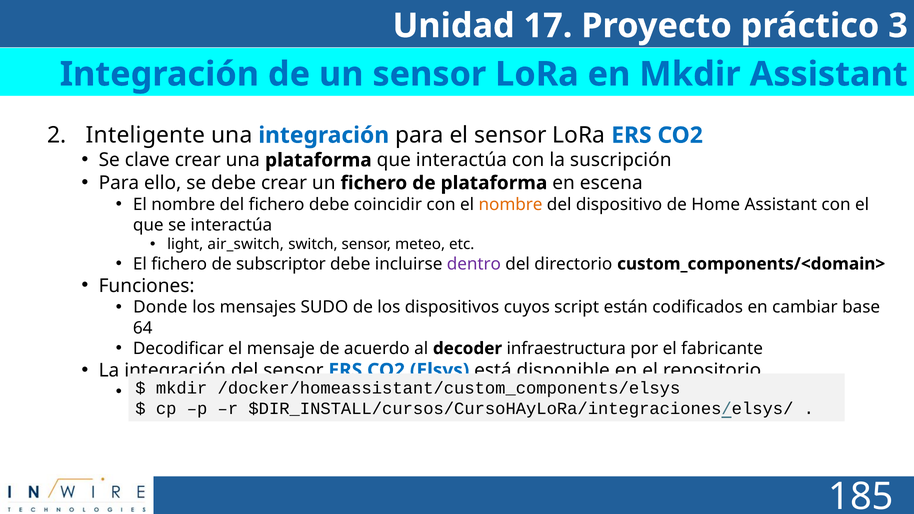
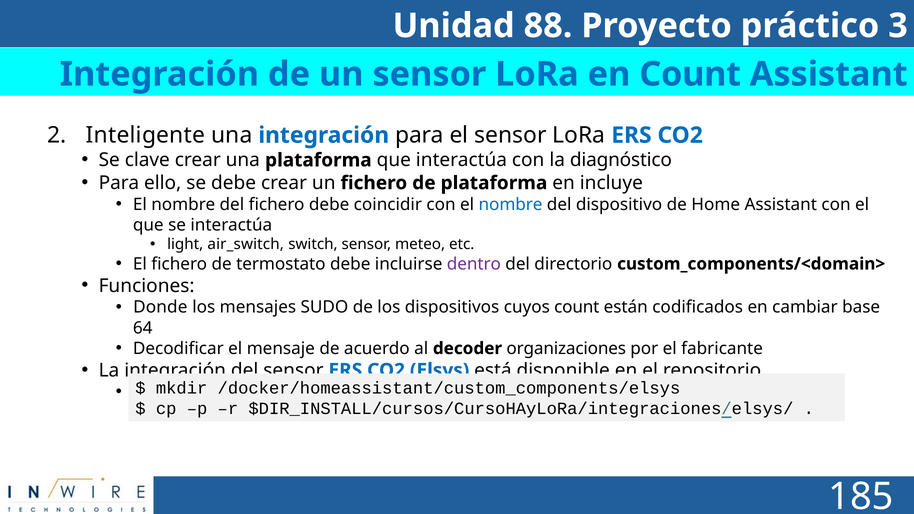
17: 17 -> 88
en Mkdir: Mkdir -> Count
suscripción: suscripción -> diagnóstico
escena: escena -> incluye
nombre at (511, 205) colour: orange -> blue
subscriptor: subscriptor -> termostato
cuyos script: script -> count
infraestructura: infraestructura -> organizaciones
